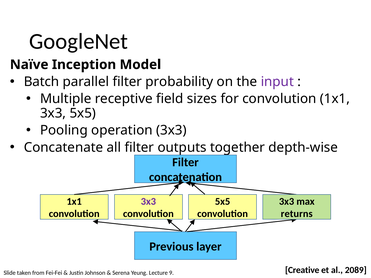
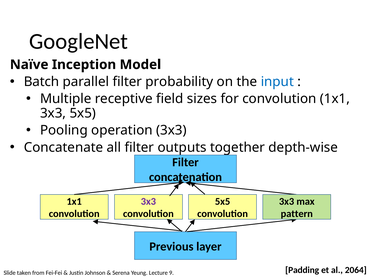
input colour: purple -> blue
returns: returns -> pattern
Creative: Creative -> Padding
2089: 2089 -> 2064
